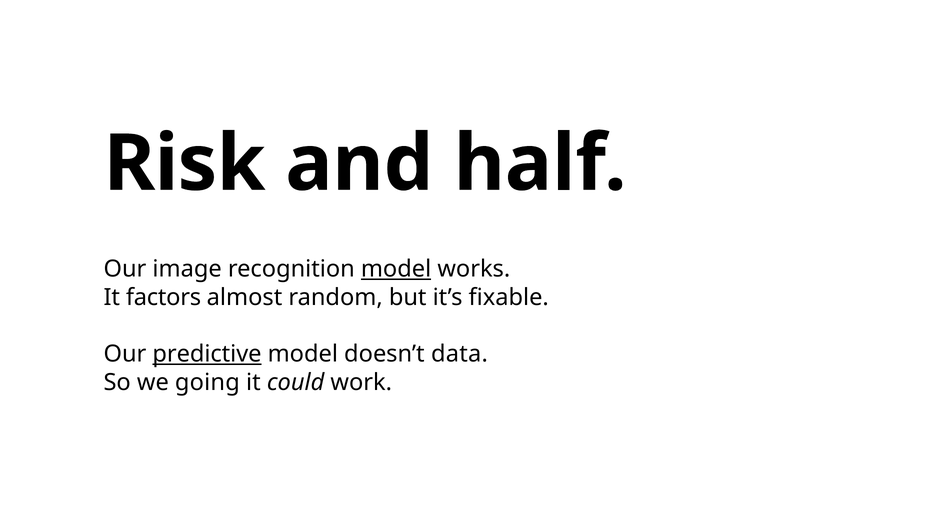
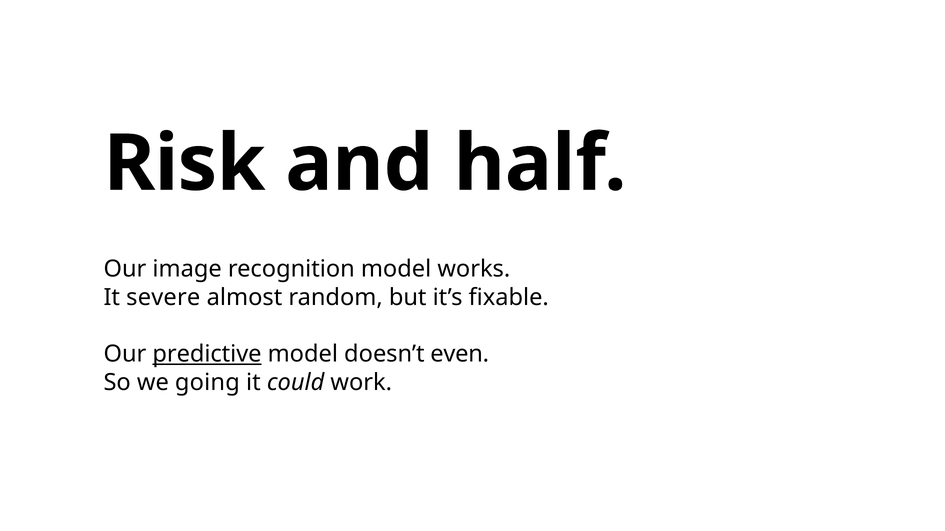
model at (396, 269) underline: present -> none
factors: factors -> severe
data: data -> even
